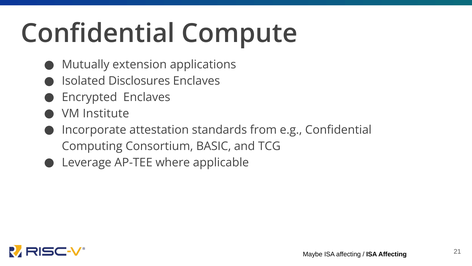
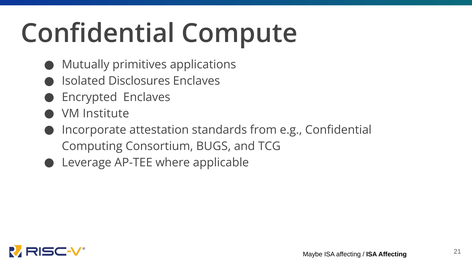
extension: extension -> primitives
BASIC: BASIC -> BUGS
